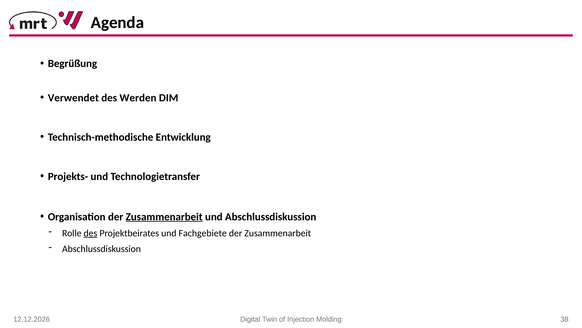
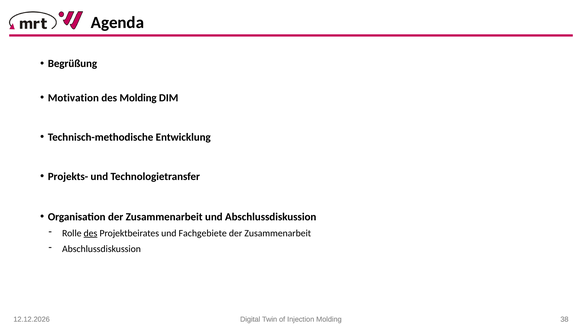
Verwendet: Verwendet -> Motivation
des Werden: Werden -> Molding
Zusammenarbeit at (164, 216) underline: present -> none
